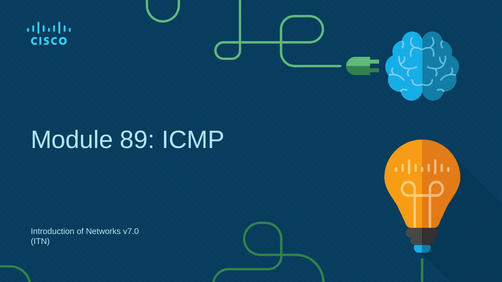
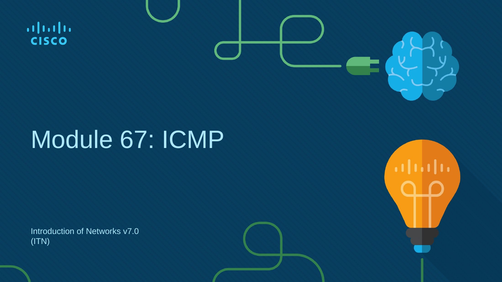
89: 89 -> 67
